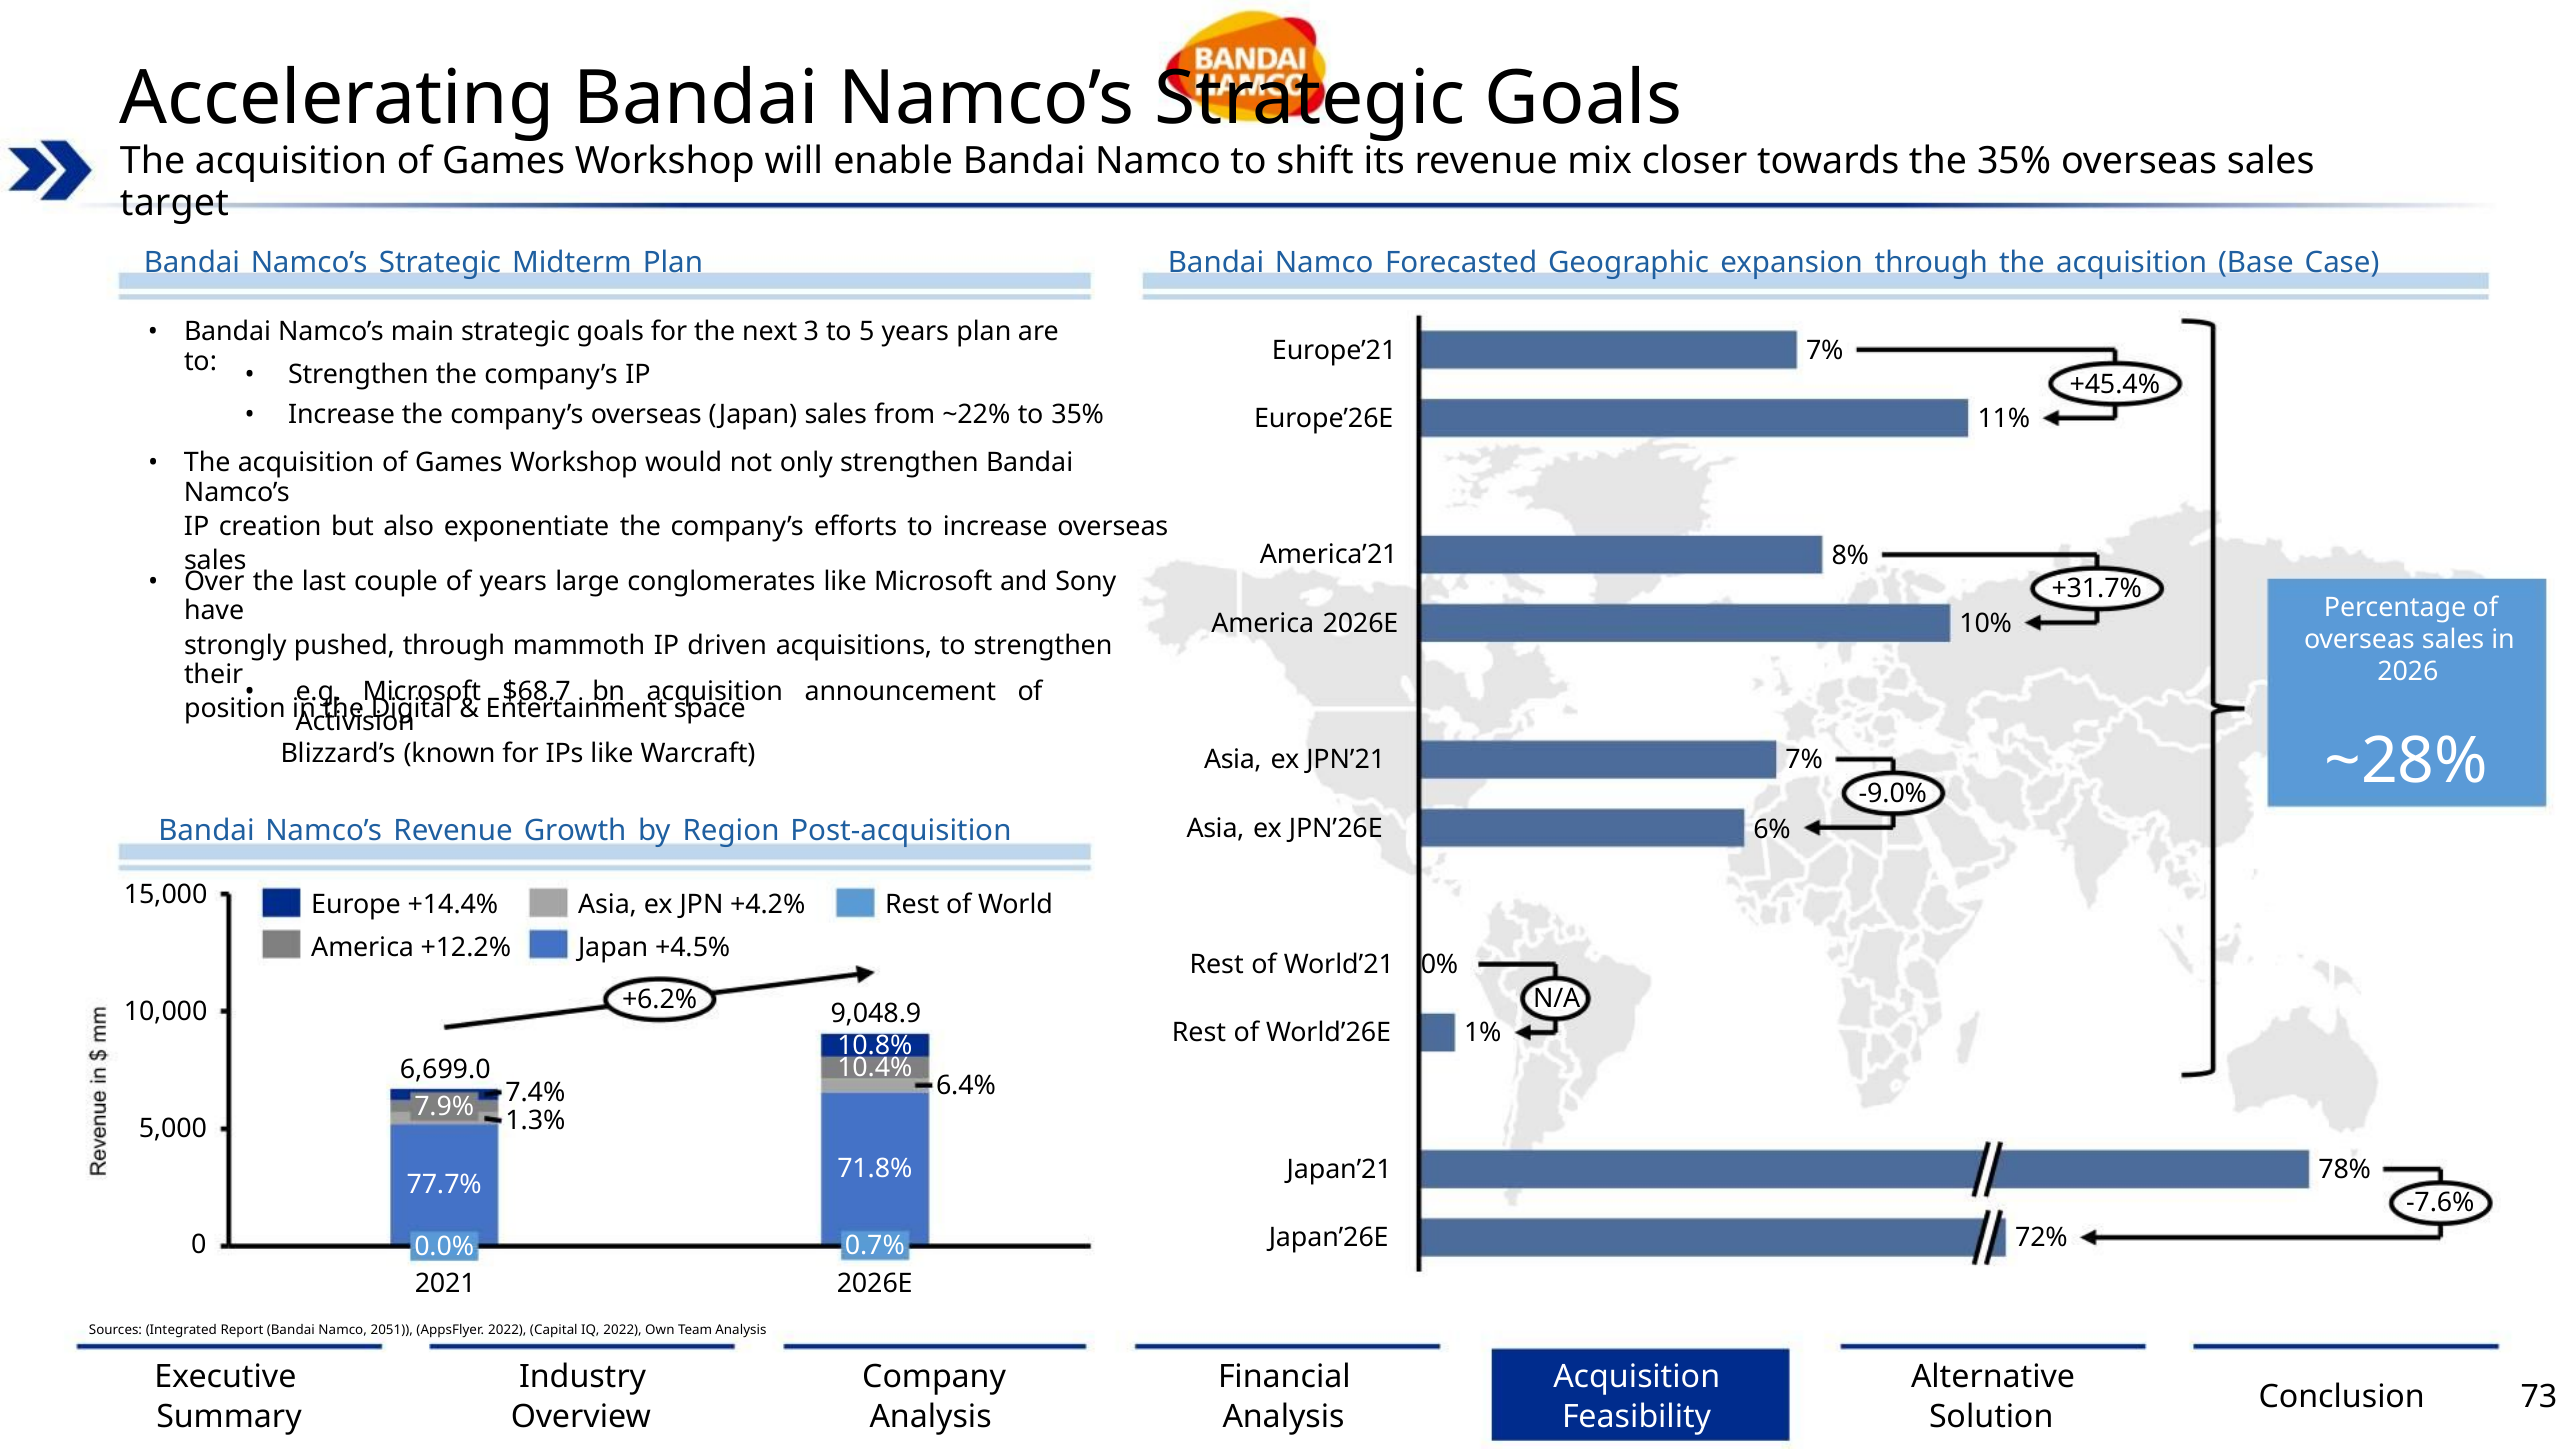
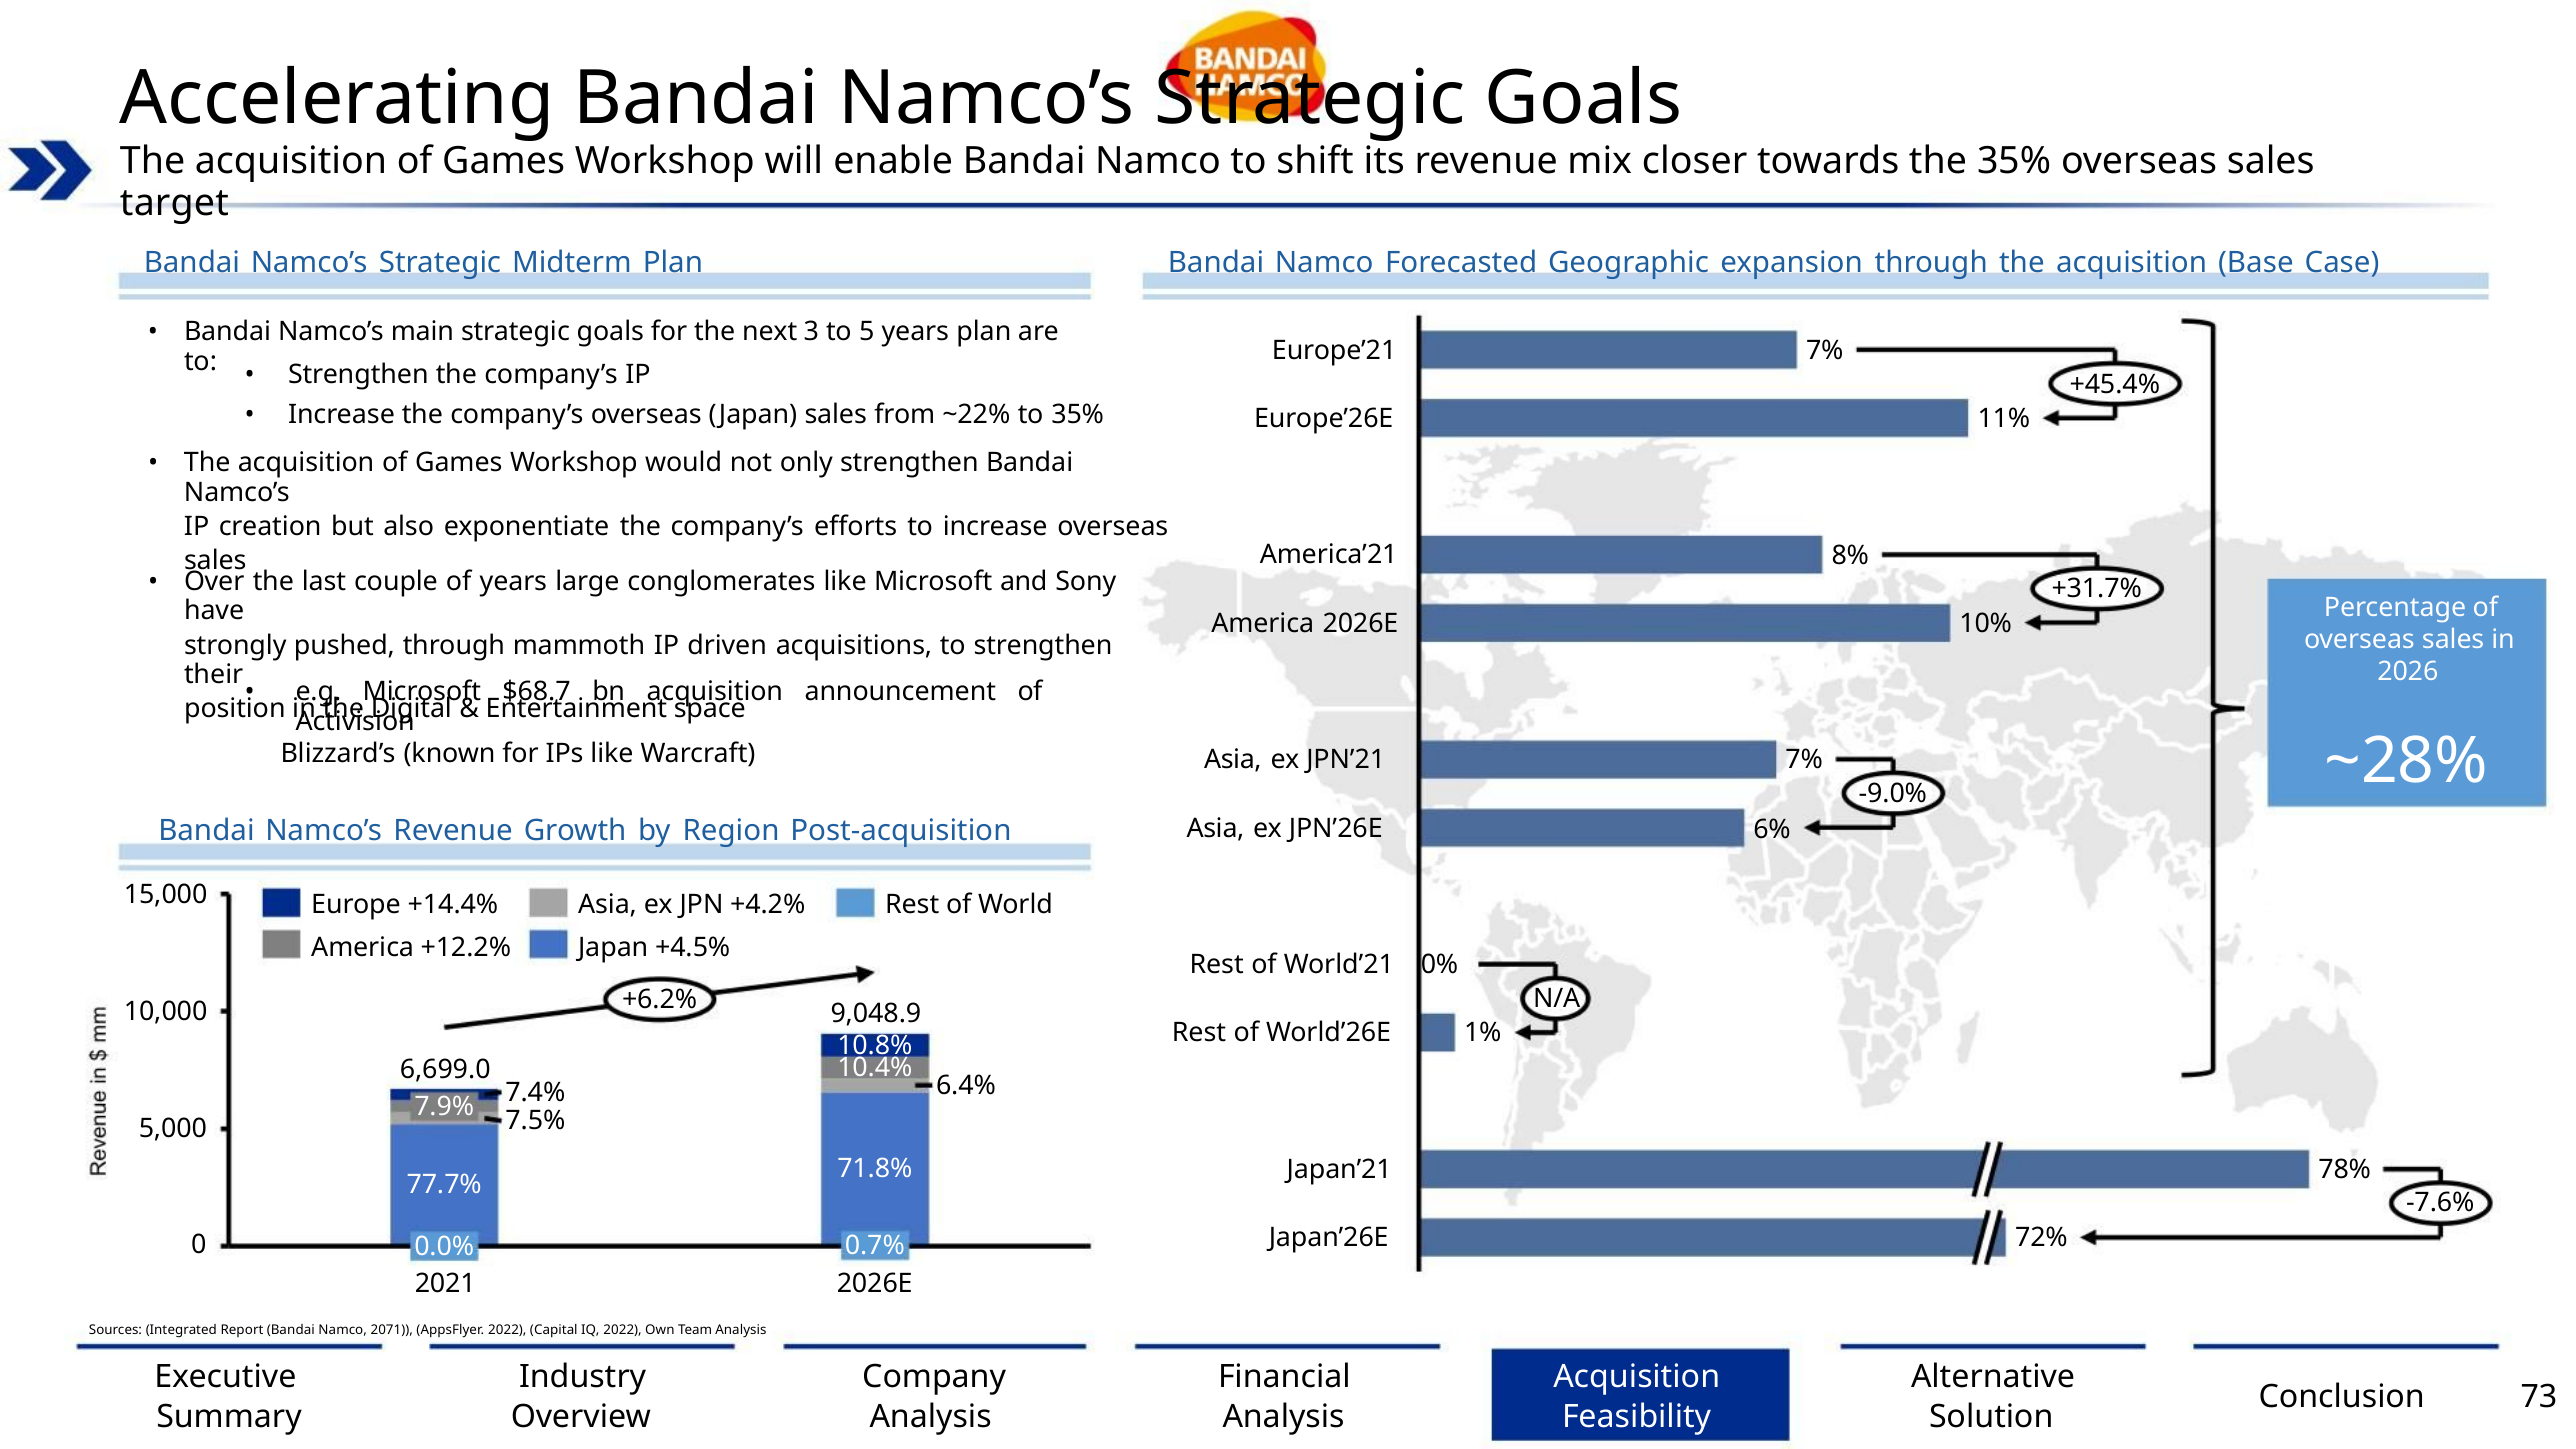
1.3%: 1.3% -> 7.5%
2051: 2051 -> 2071
